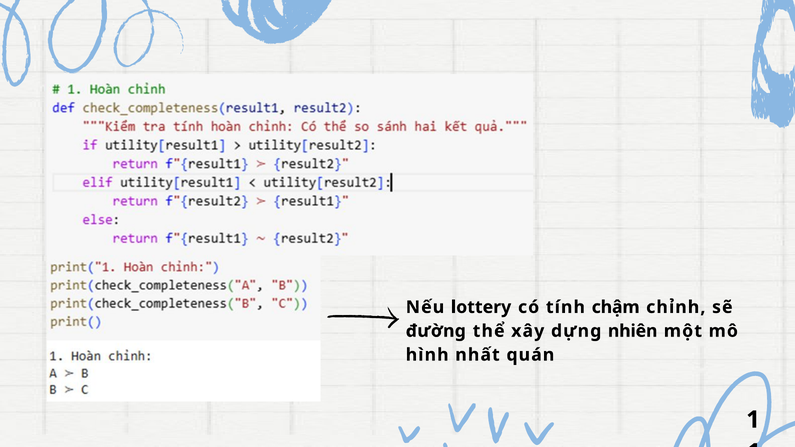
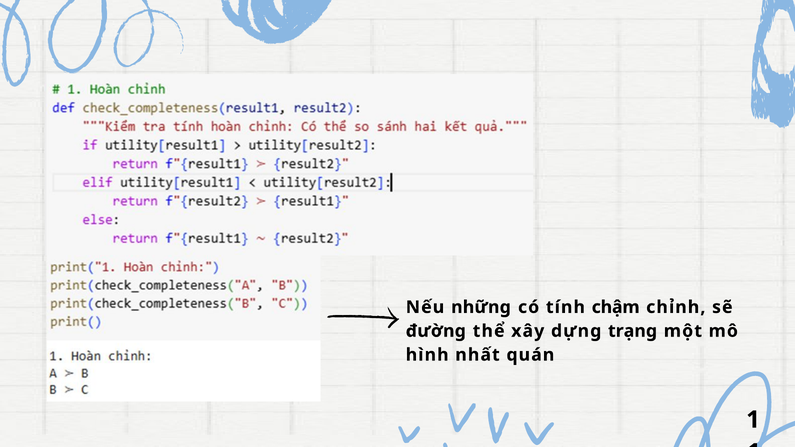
lottery: lottery -> những
nhiên: nhiên -> trạng
